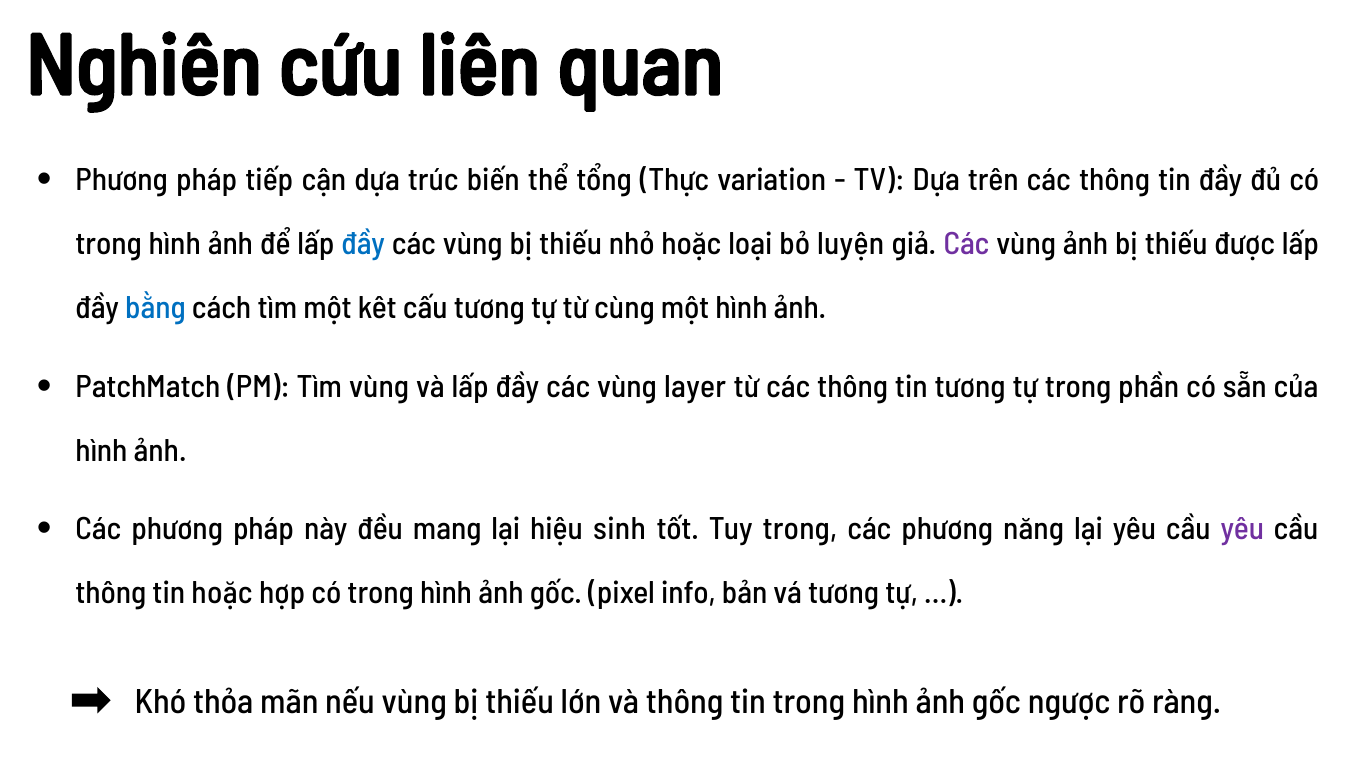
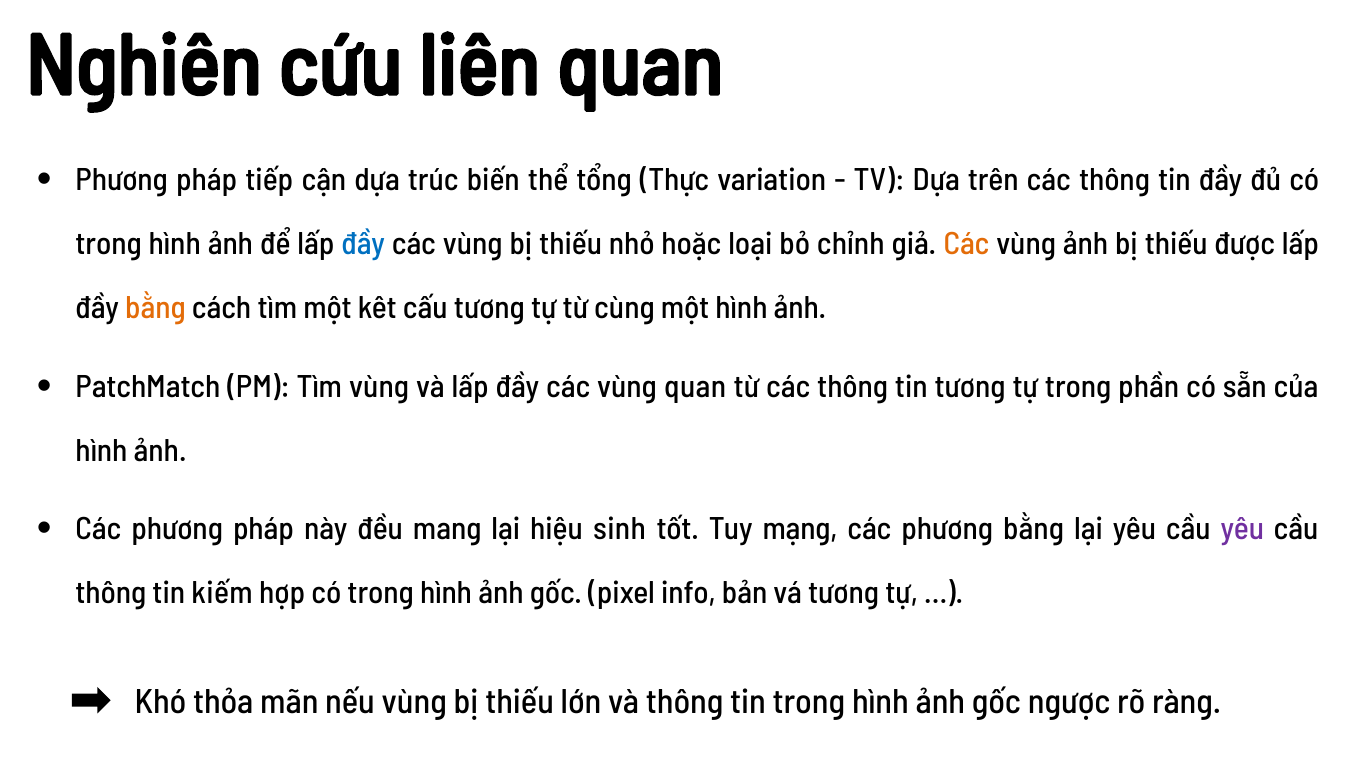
luyện: luyện -> chỉnh
Các at (966, 245) colour: purple -> orange
bằng at (155, 309) colour: blue -> orange
vùng layer: layer -> quan
Tuy trong: trong -> mạng
phương năng: năng -> bằng
tin hoặc: hoặc -> kiếm
